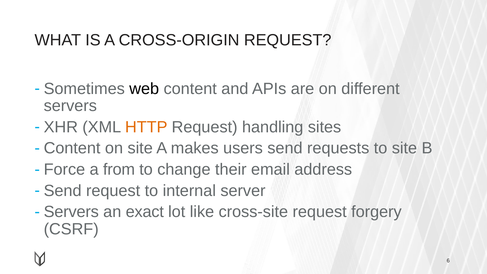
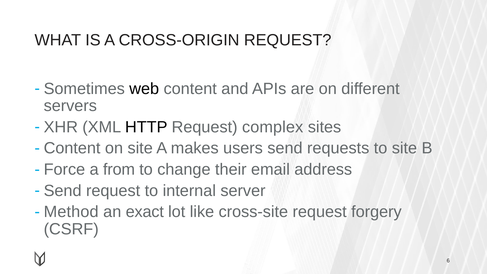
HTTP colour: orange -> black
handling: handling -> complex
Servers at (71, 212): Servers -> Method
